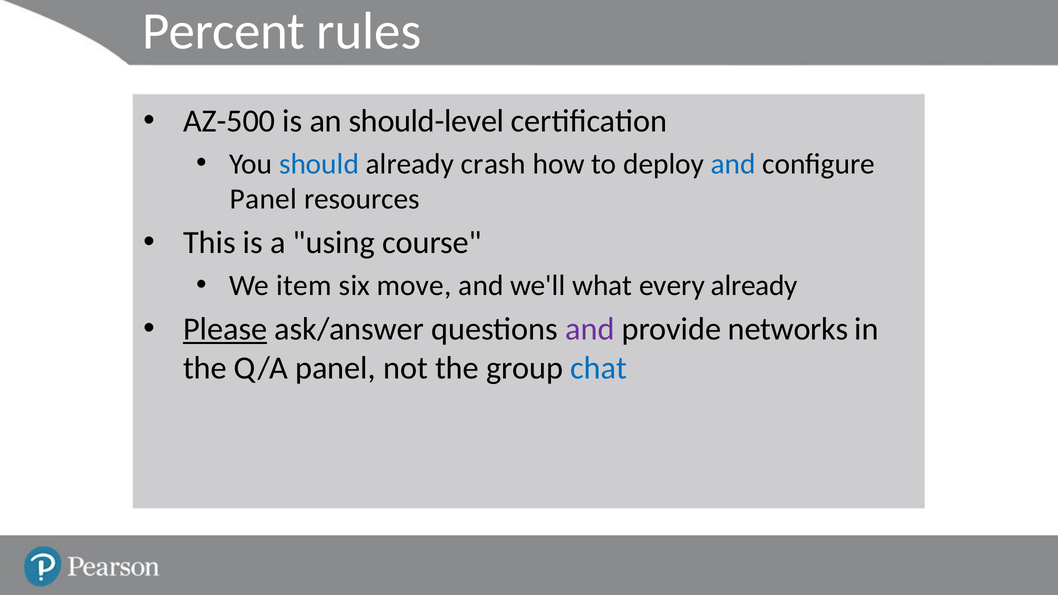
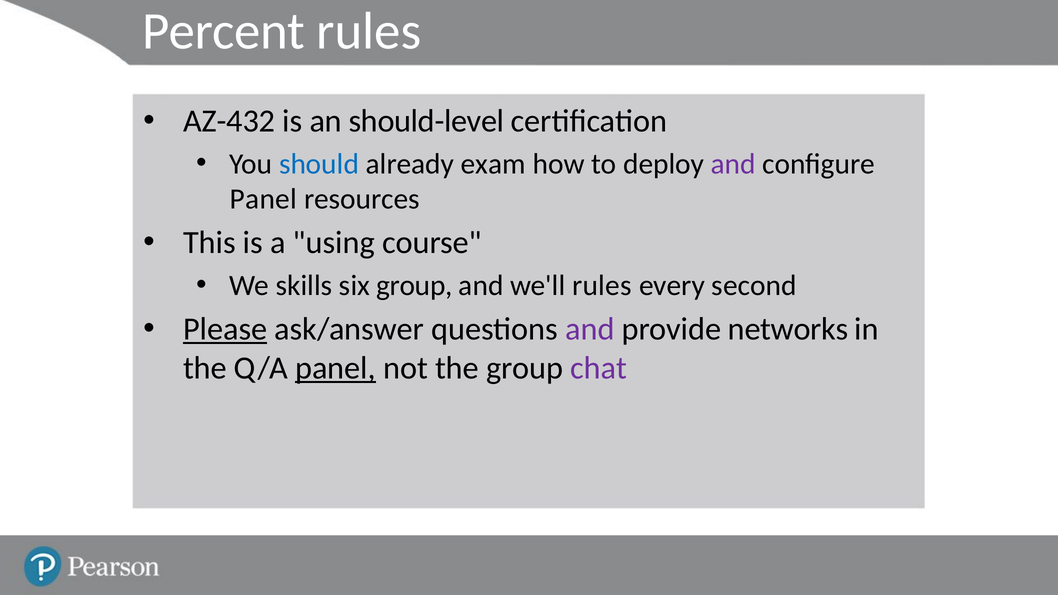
AZ-500: AZ-500 -> AZ-432
crash: crash -> exam
and at (733, 164) colour: blue -> purple
item: item -> skills
six move: move -> group
we'll what: what -> rules
every already: already -> second
panel at (335, 368) underline: none -> present
chat colour: blue -> purple
